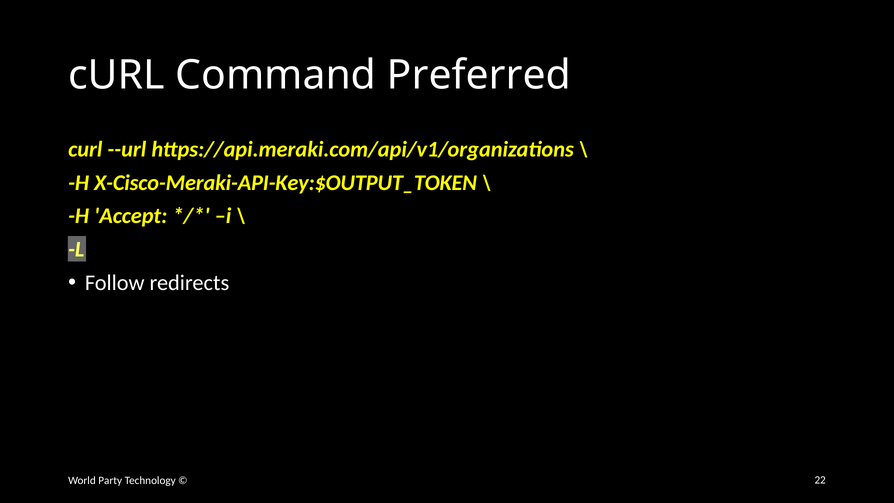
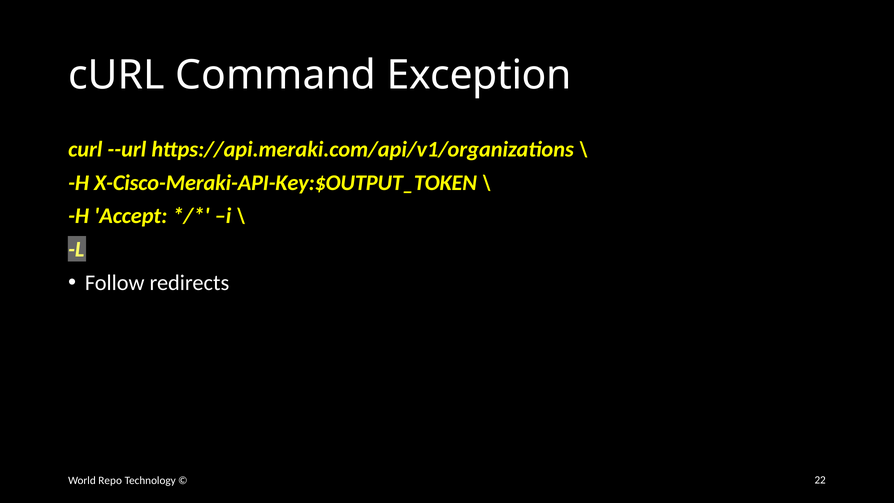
Preferred: Preferred -> Exception
Party: Party -> Repo
